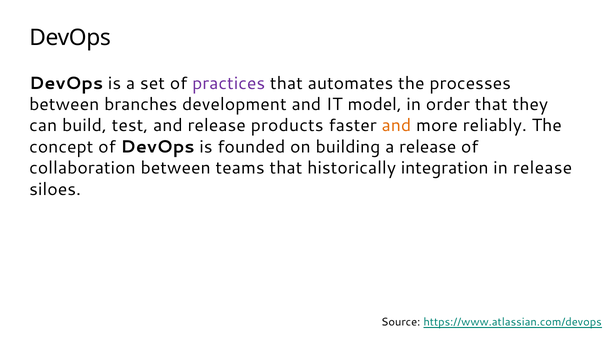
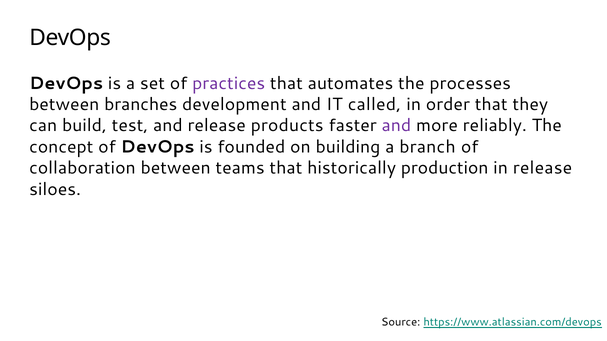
model: model -> called
and at (396, 126) colour: orange -> purple
a release: release -> branch
integration: integration -> production
